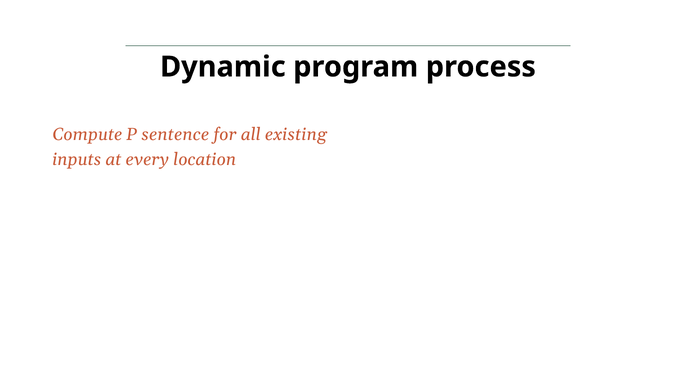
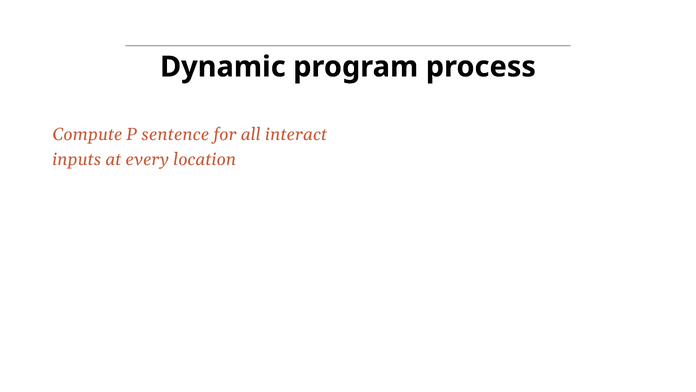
existing: existing -> interact
